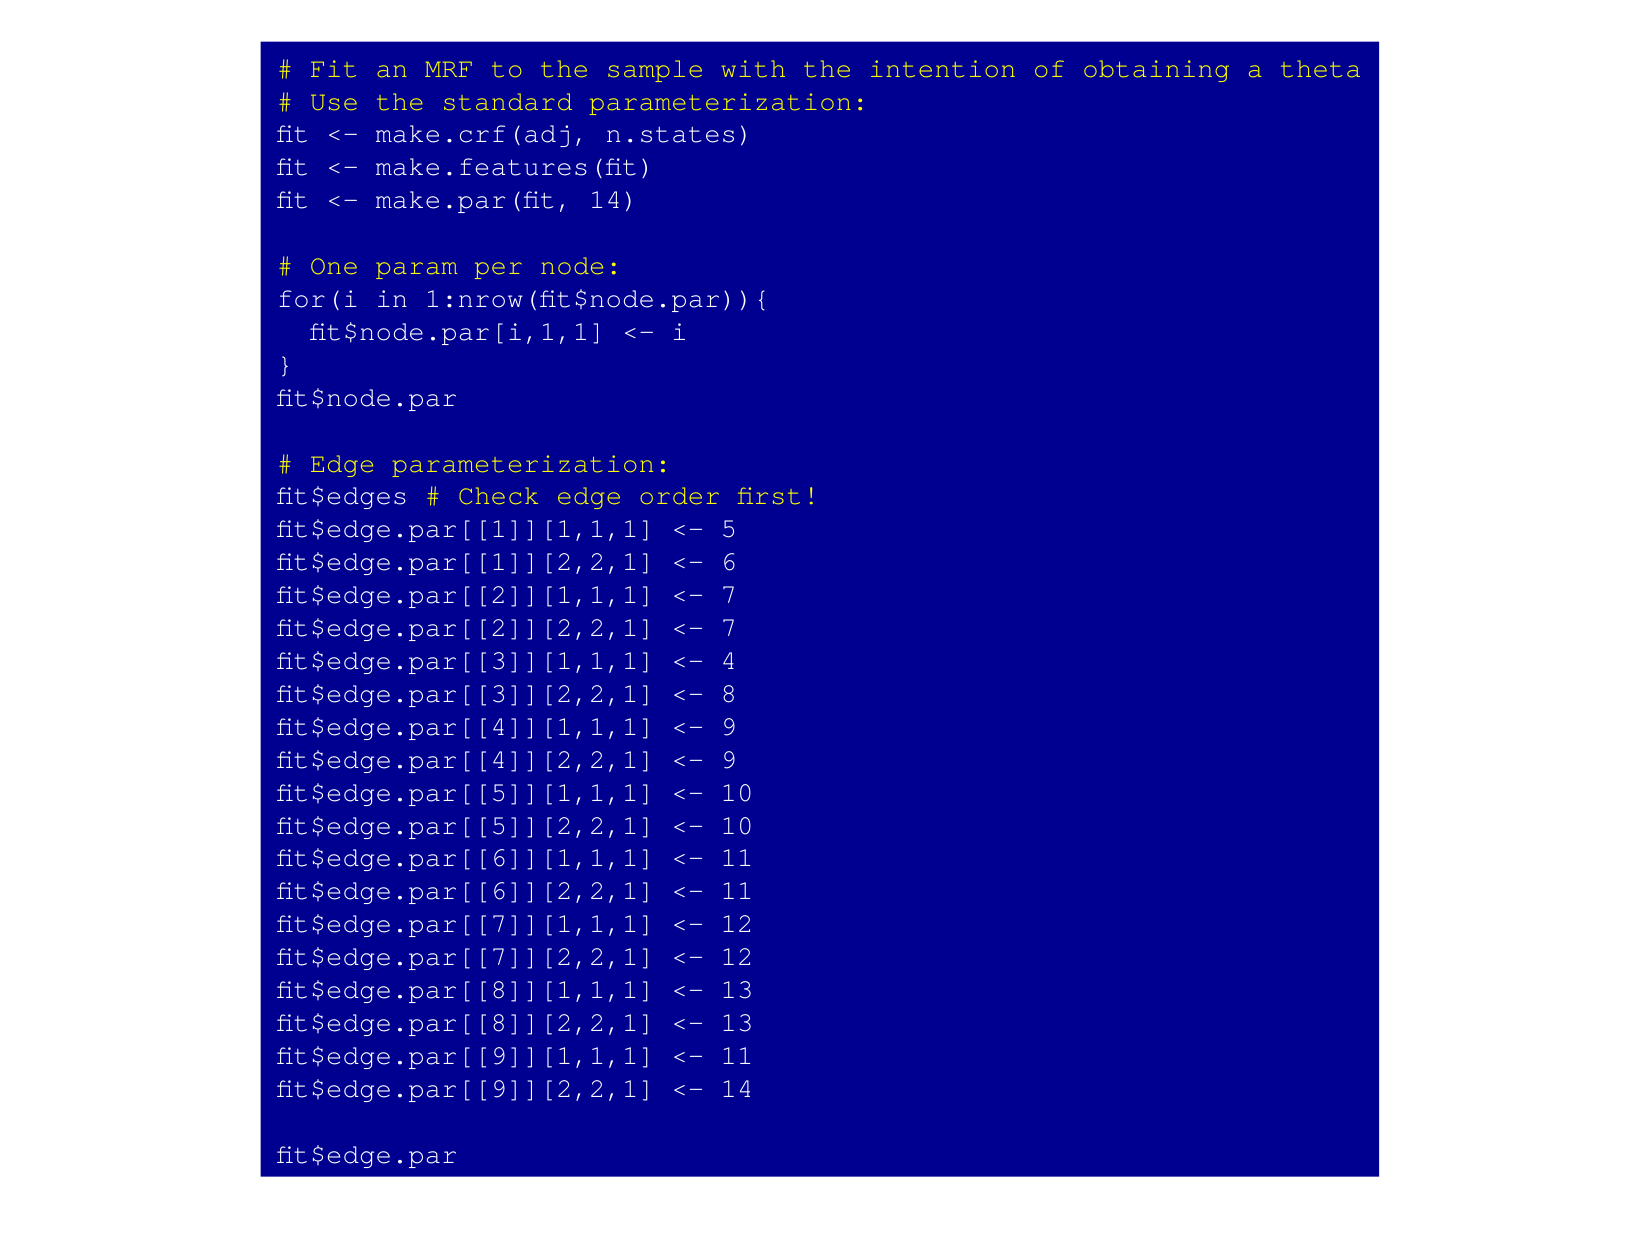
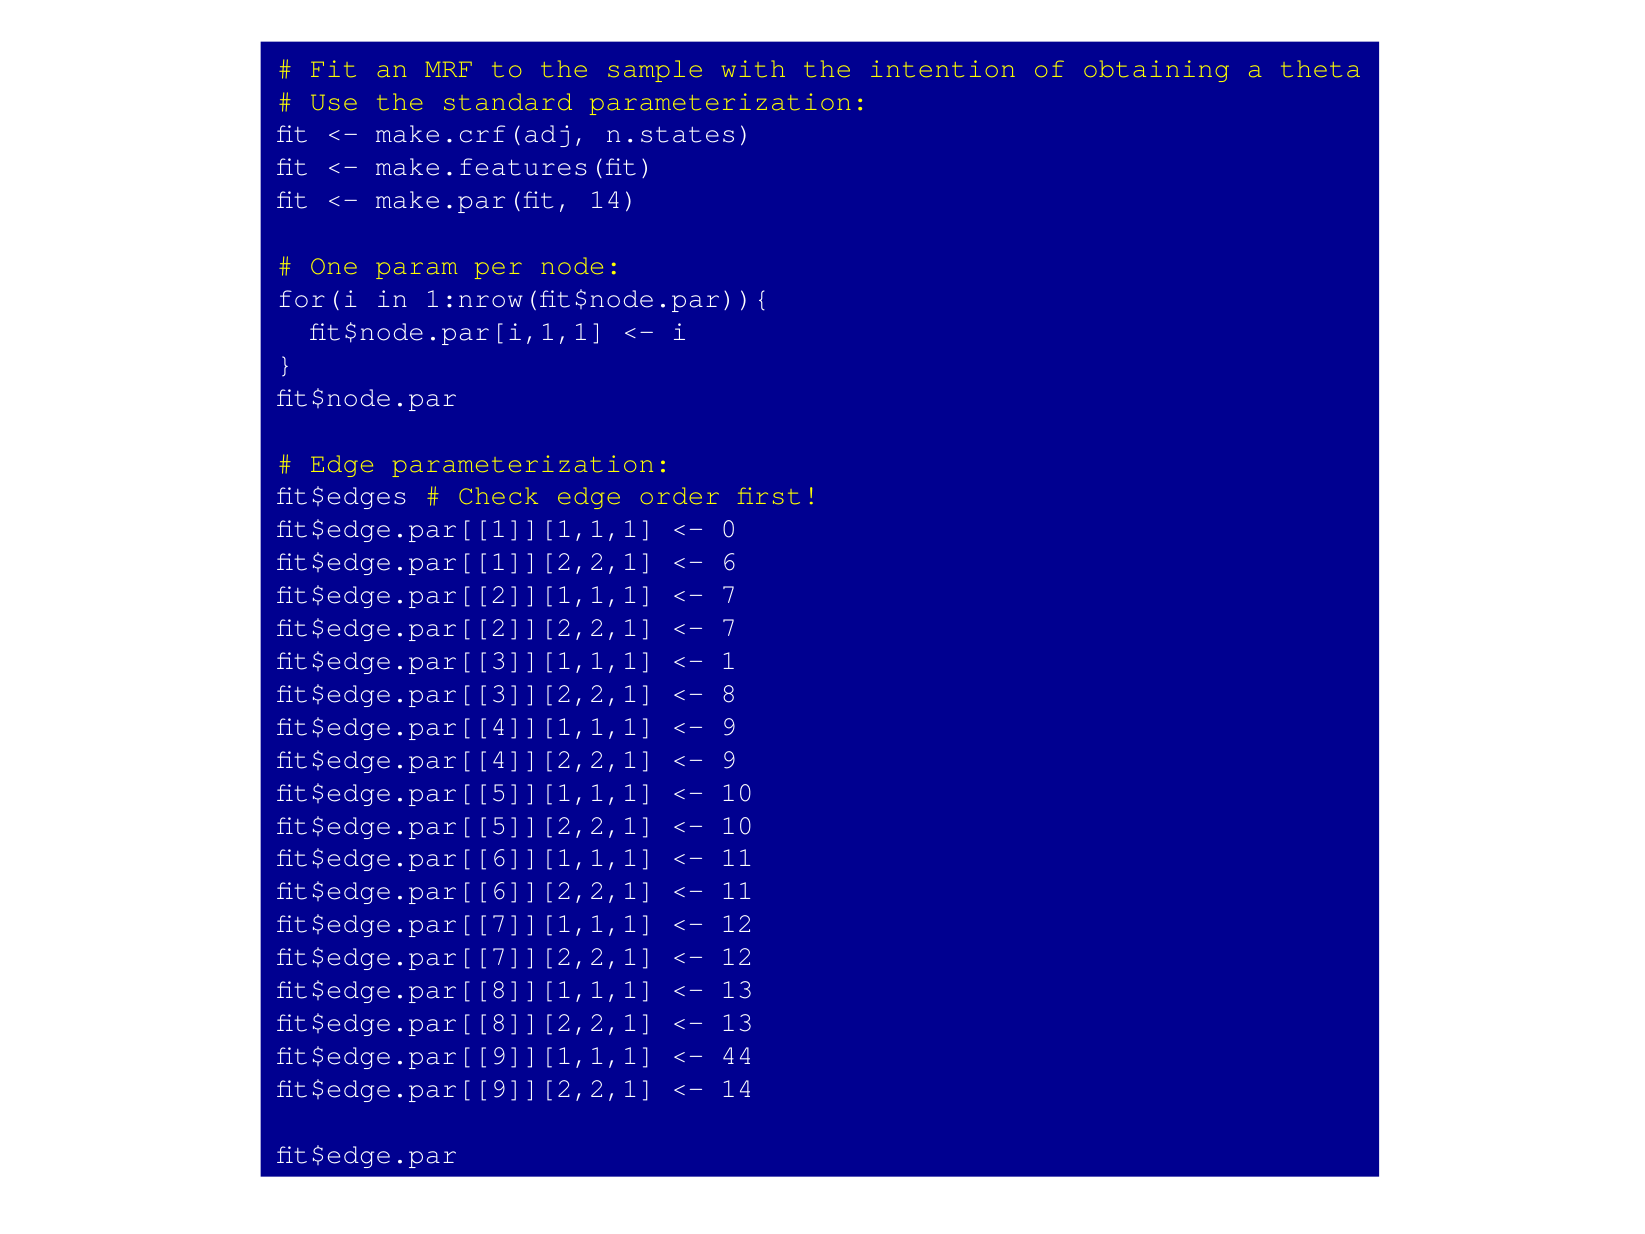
5: 5 -> 0
4: 4 -> 1
11 at (737, 1055): 11 -> 44
